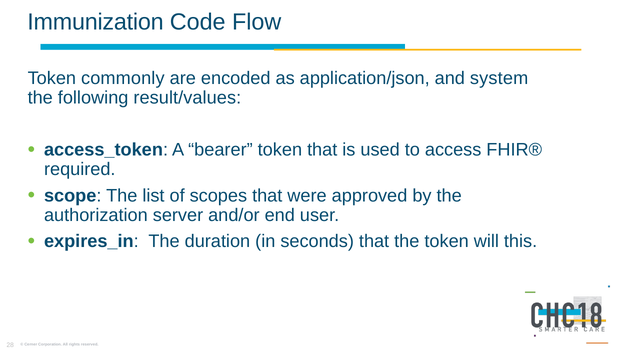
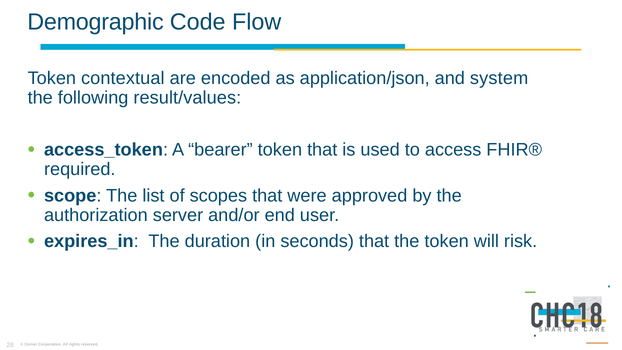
Immunization: Immunization -> Demographic
commonly: commonly -> contextual
this: this -> risk
